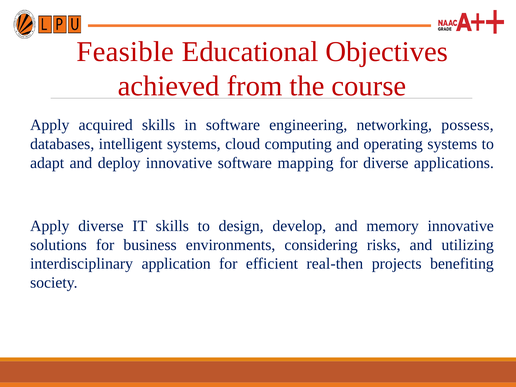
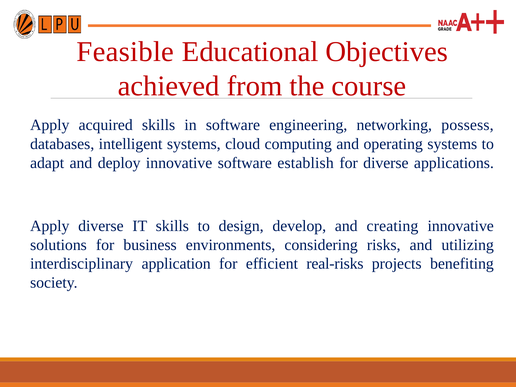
mapping: mapping -> establish
memory: memory -> creating
real-then: real-then -> real-risks
